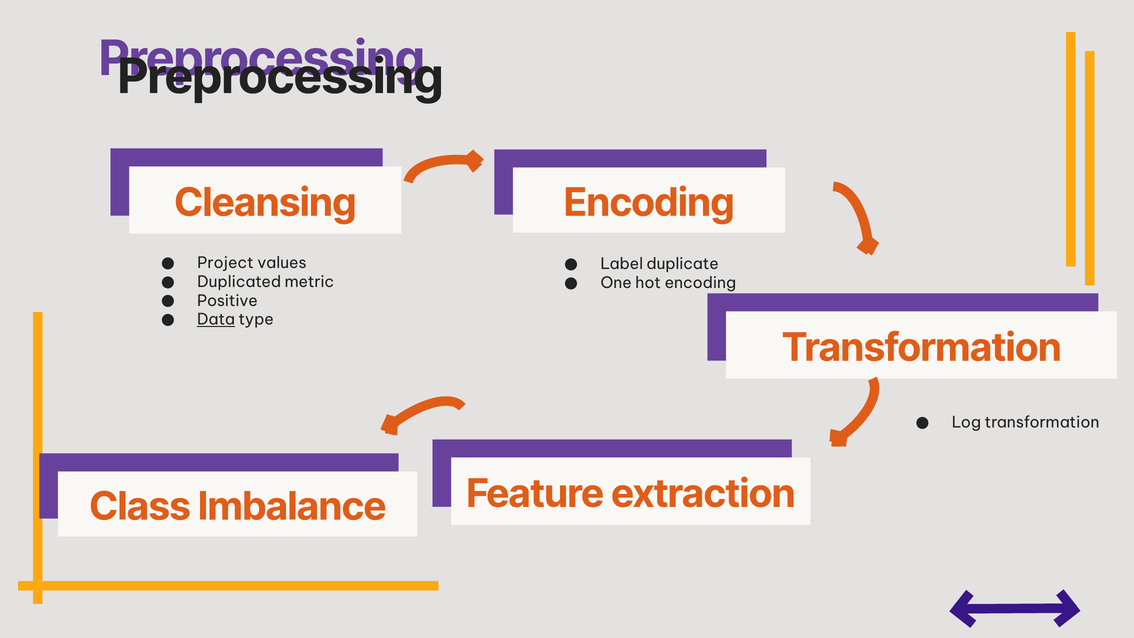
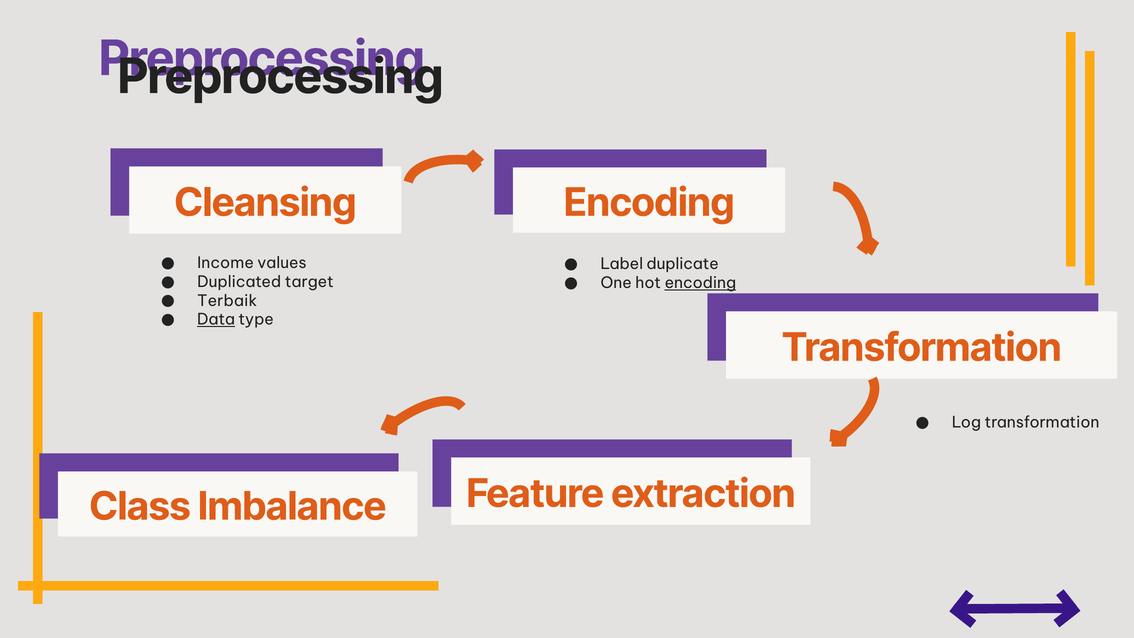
Project: Project -> Income
metric: metric -> target
encoding at (700, 283) underline: none -> present
Positive: Positive -> Terbaik
